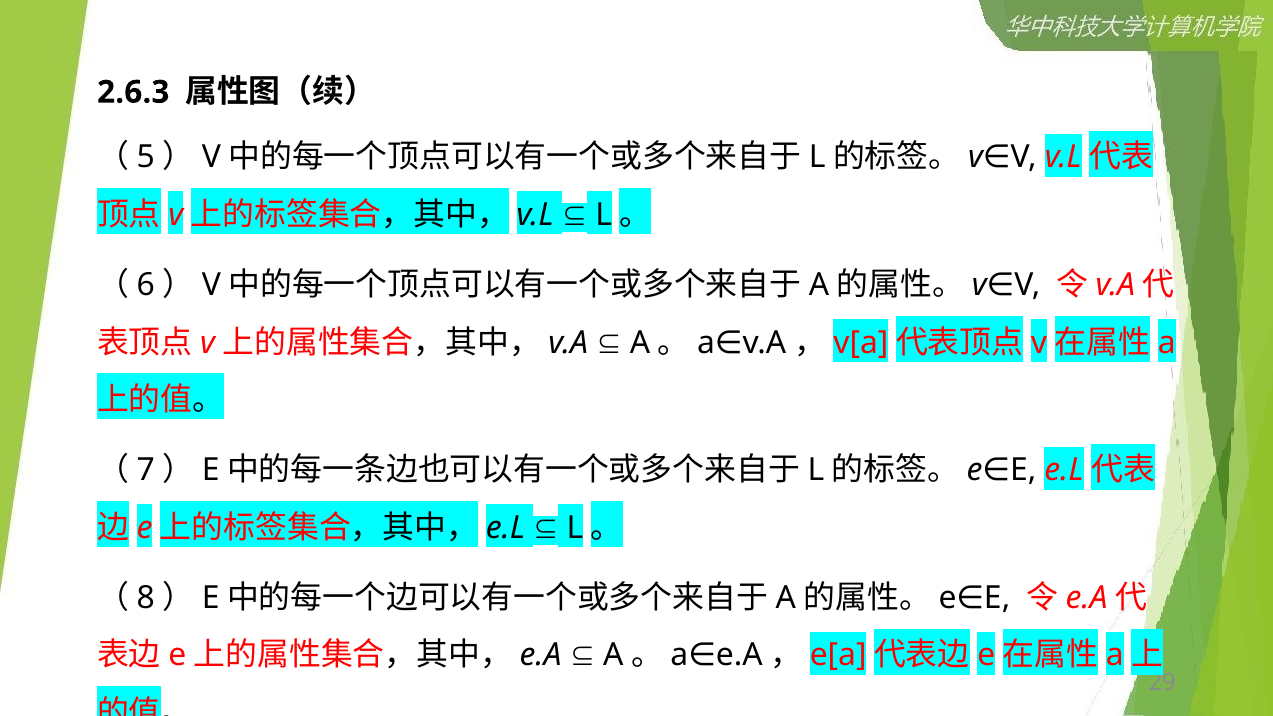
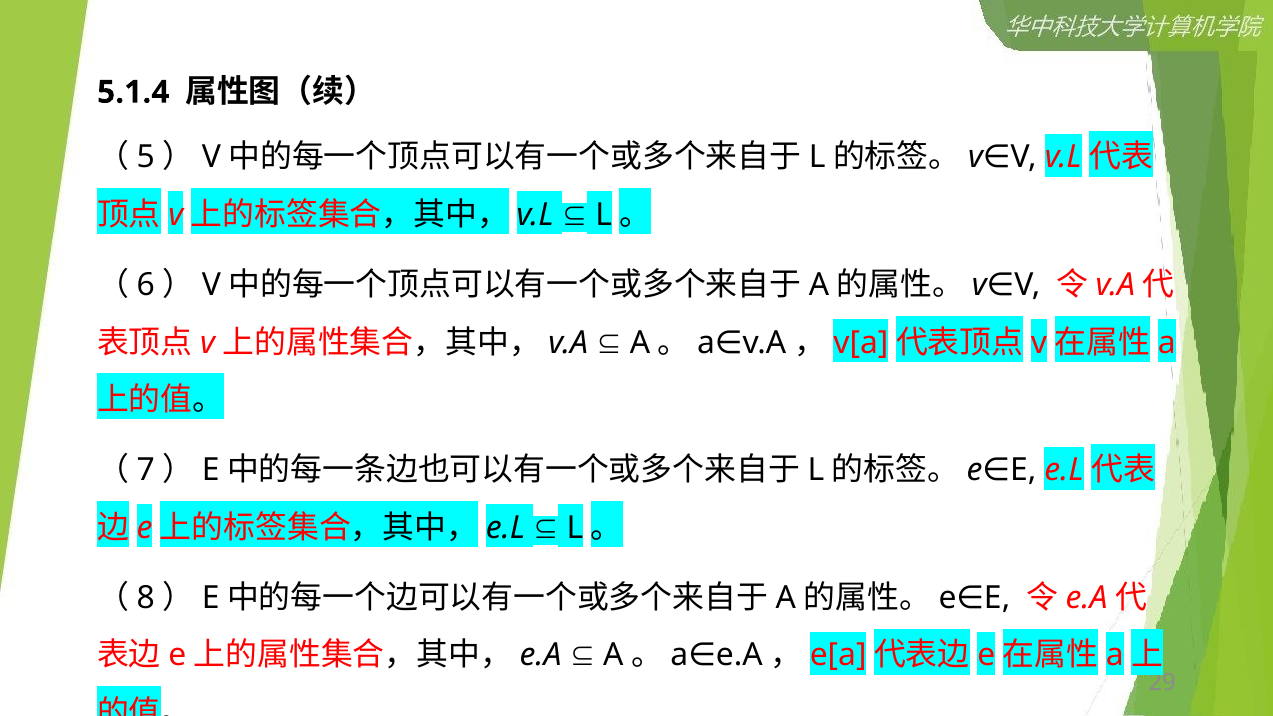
2.6.3: 2.6.3 -> 5.1.4
